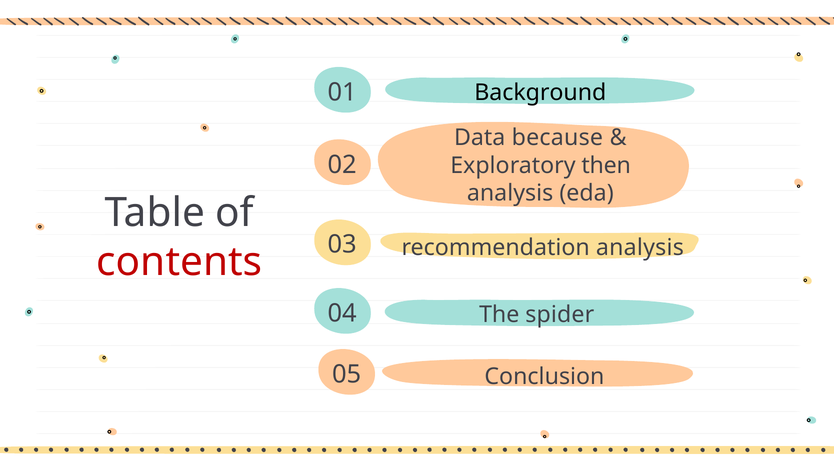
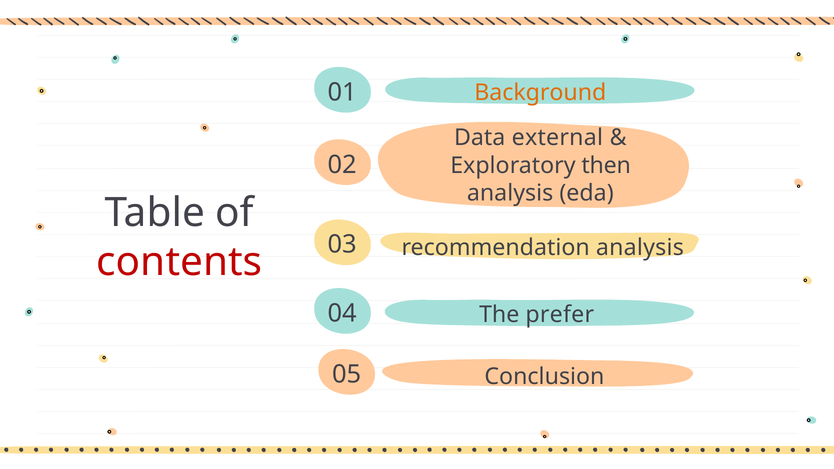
Background colour: black -> orange
because: because -> external
spider: spider -> prefer
